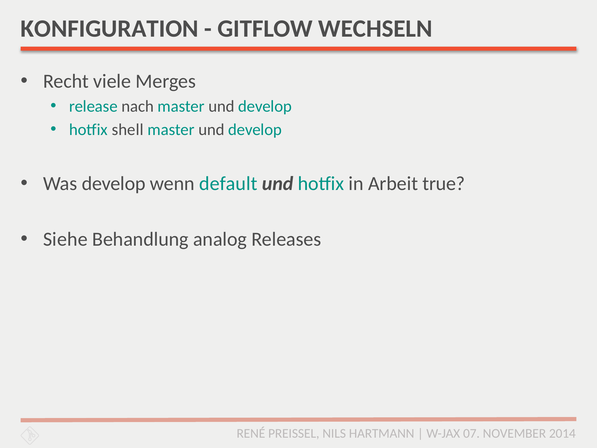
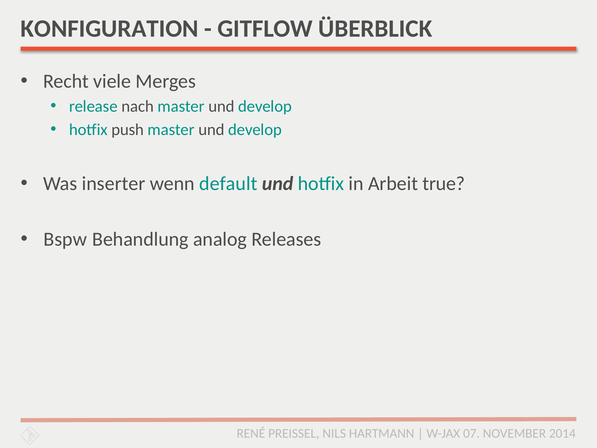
WECHSELN: WECHSELN -> ÜBERBLICK
shell: shell -> push
Was develop: develop -> inserter
Siehe: Siehe -> Bspw
